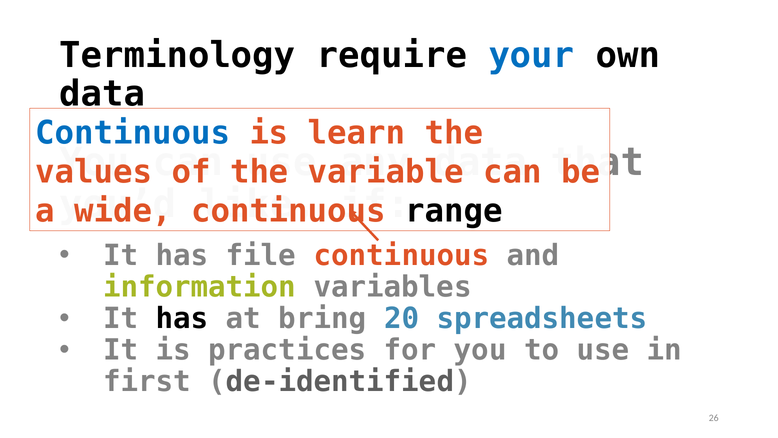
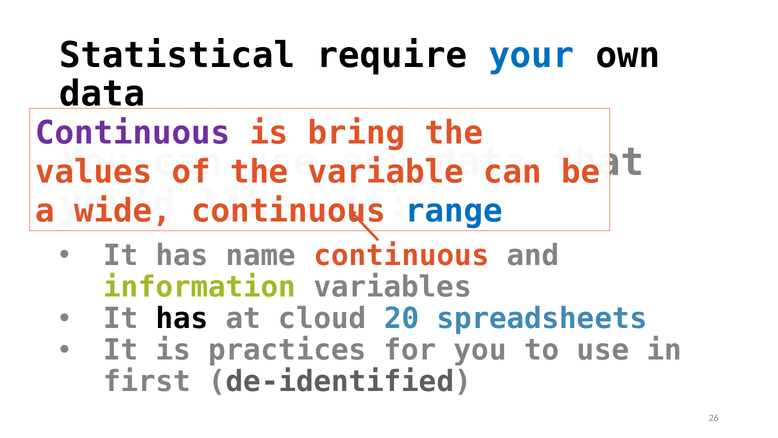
Terminology: Terminology -> Statistical
Continuous at (133, 133) colour: blue -> purple
learn: learn -> bring
range colour: black -> blue
file: file -> name
bring: bring -> cloud
